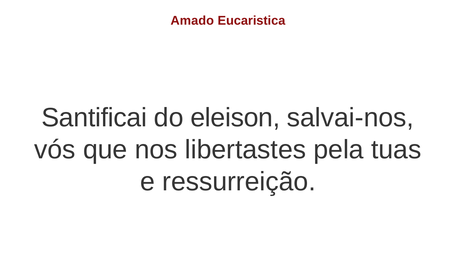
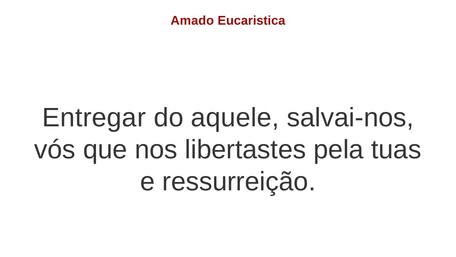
Santificai: Santificai -> Entregar
eleison: eleison -> aquele
